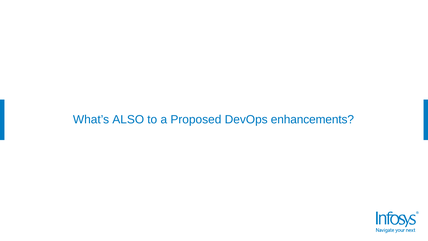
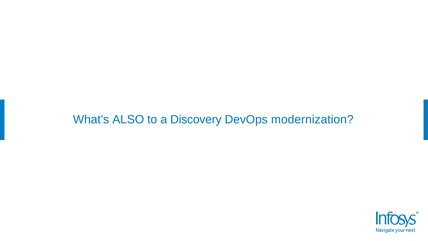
Proposed: Proposed -> Discovery
enhancements: enhancements -> modernization
